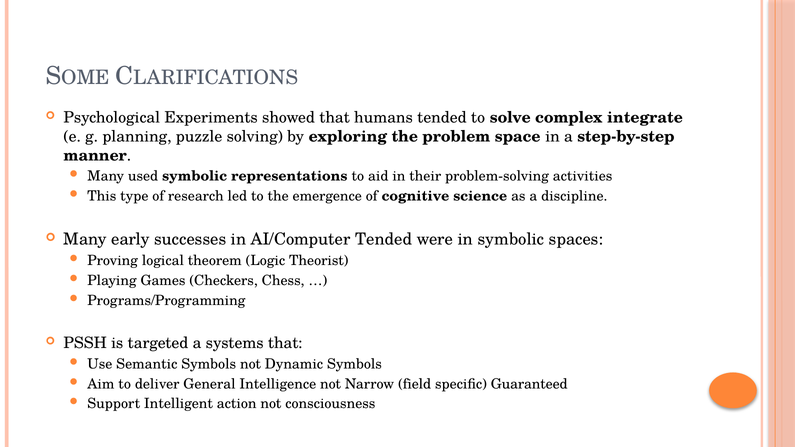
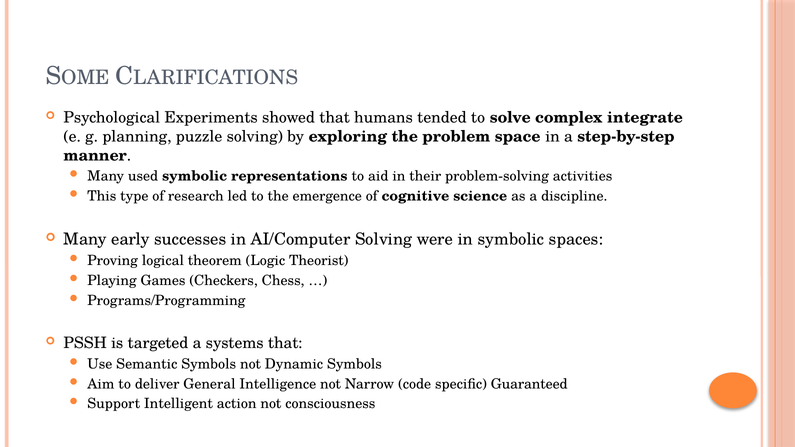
AI/Computer Tended: Tended -> Solving
field: field -> code
